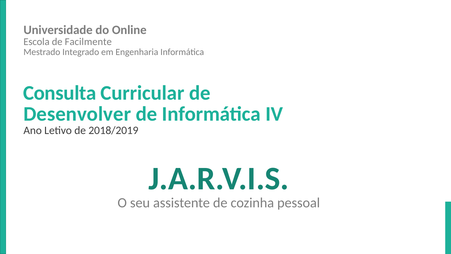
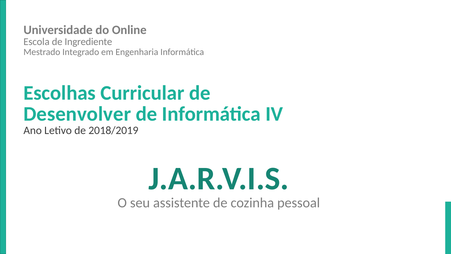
Facilmente: Facilmente -> Ingrediente
Consulta: Consulta -> Escolhas
